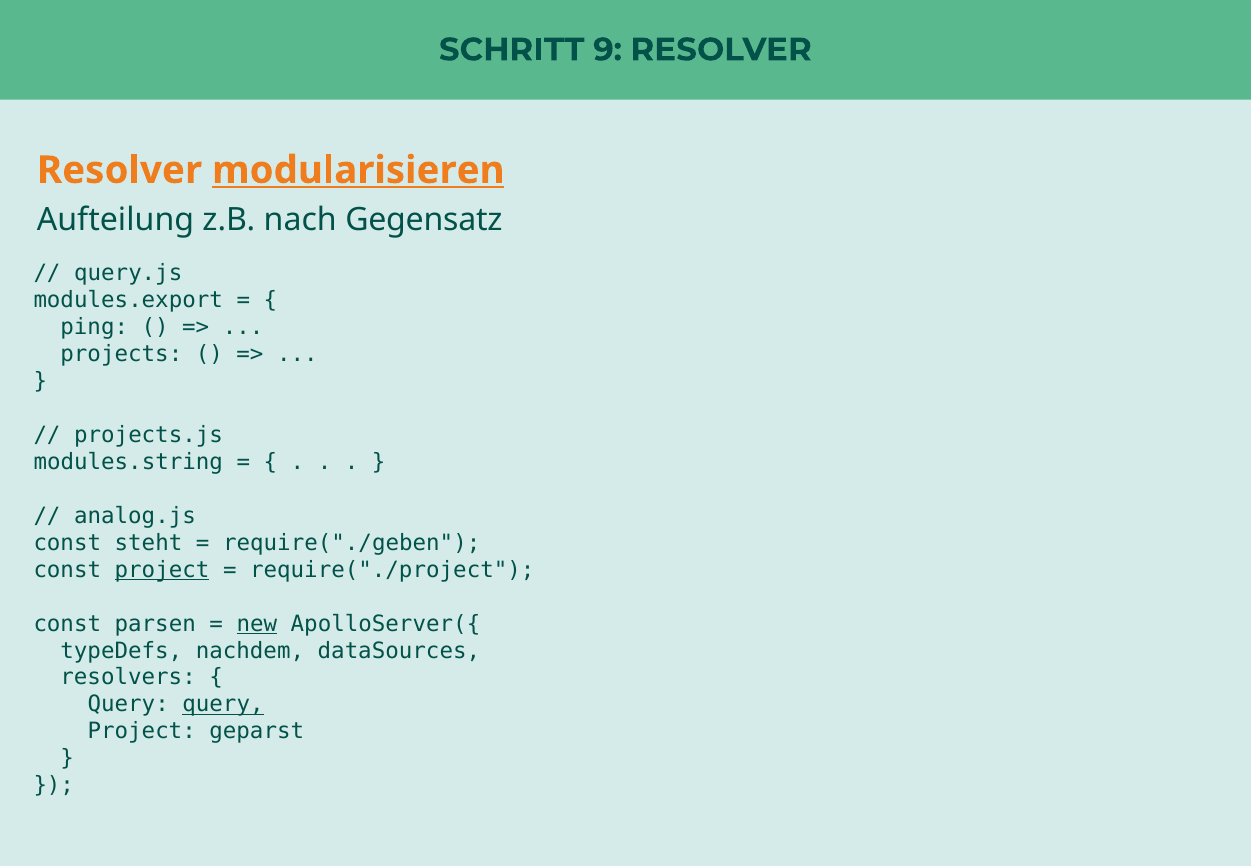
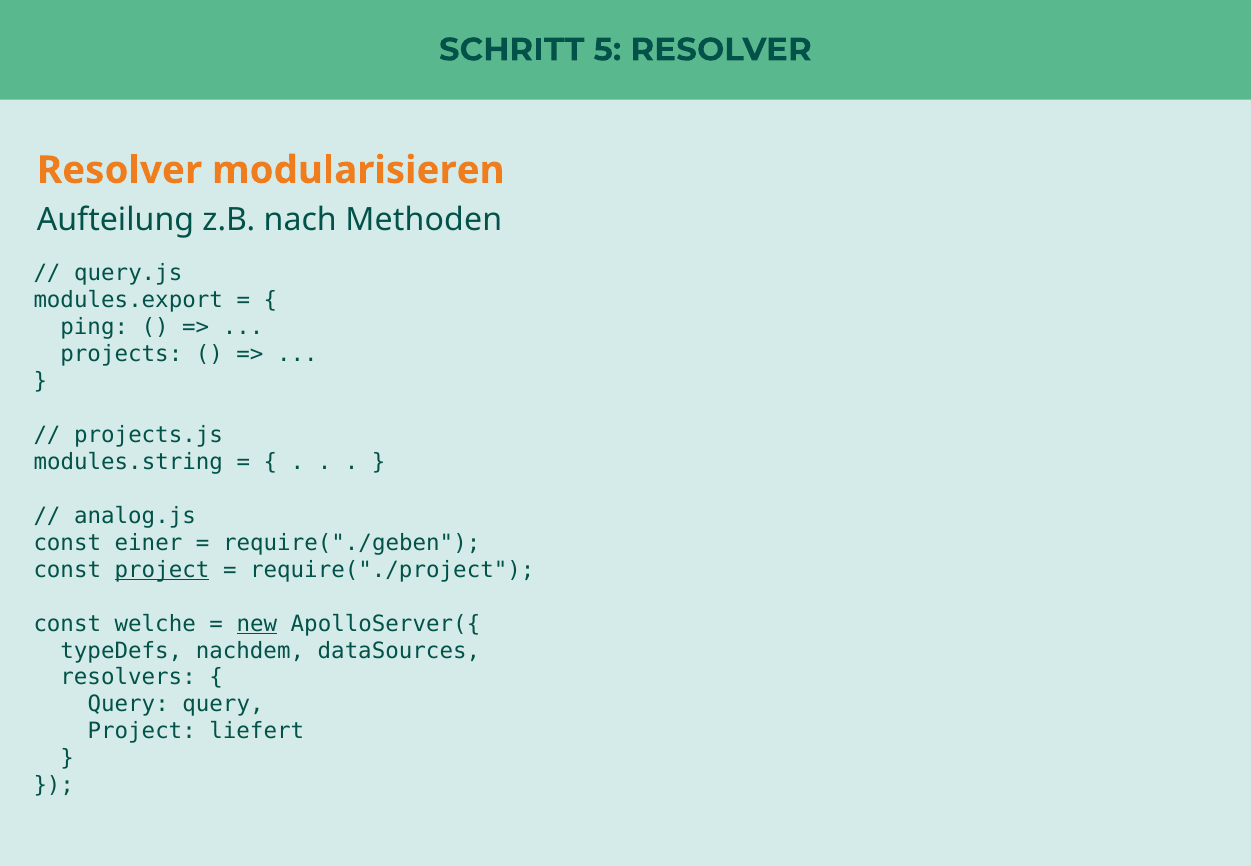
9: 9 -> 5
modularisieren underline: present -> none
Gegensatz: Gegensatz -> Methoden
steht: steht -> einer
parsen: parsen -> welche
query at (223, 705) underline: present -> none
geparst: geparst -> liefert
